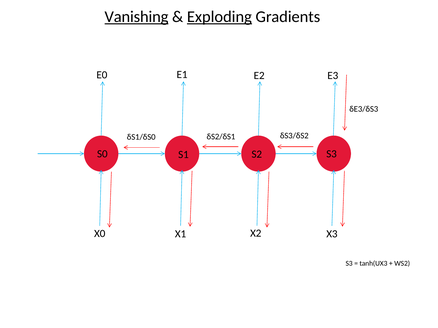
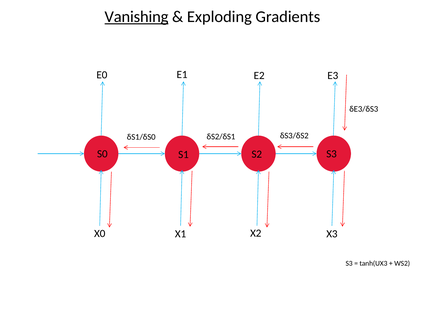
Exploding underline: present -> none
